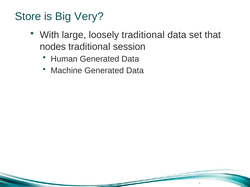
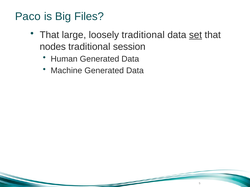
Store: Store -> Paco
Very: Very -> Files
With at (49, 35): With -> That
set underline: none -> present
